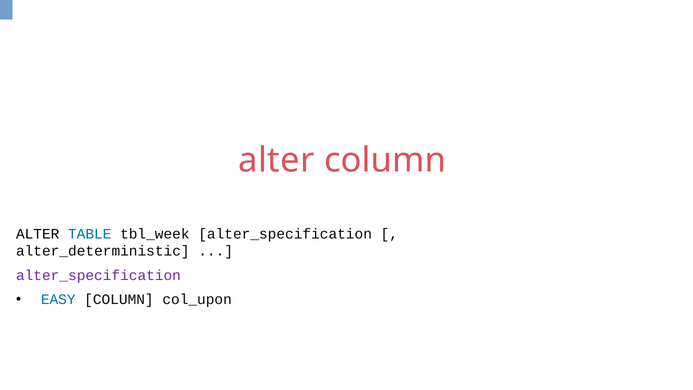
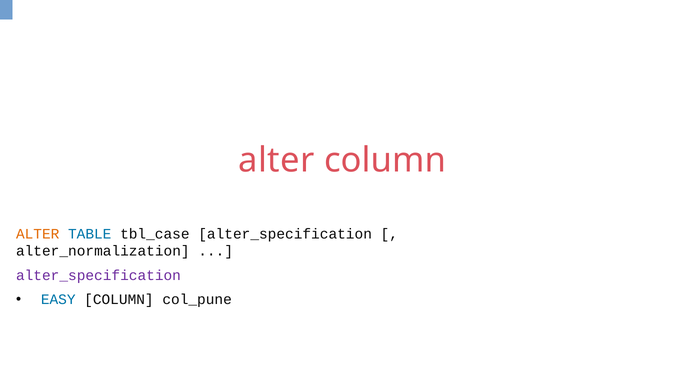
ALTER at (38, 234) colour: black -> orange
tbl_week: tbl_week -> tbl_case
alter_deterministic: alter_deterministic -> alter_normalization
col_upon: col_upon -> col_pune
